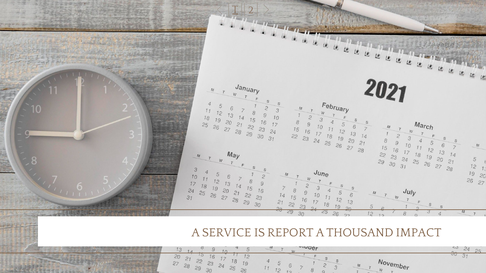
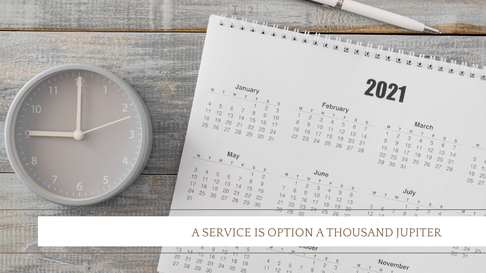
REPORT: REPORT -> OPTION
IMPACT: IMPACT -> JUPITER
